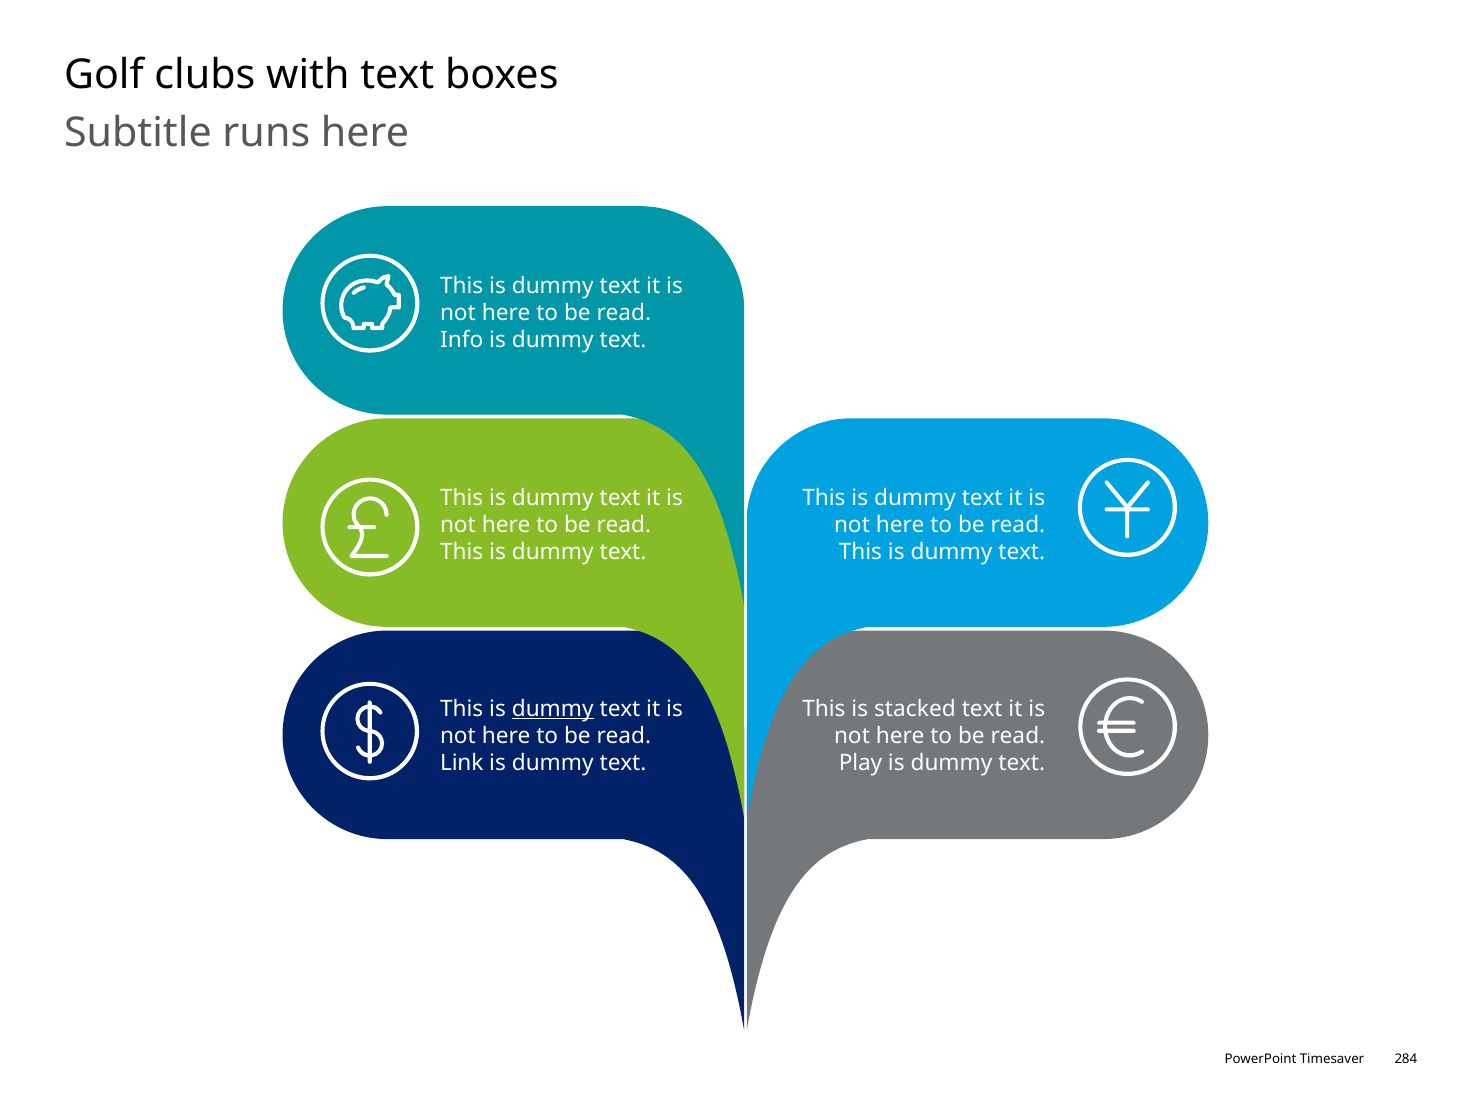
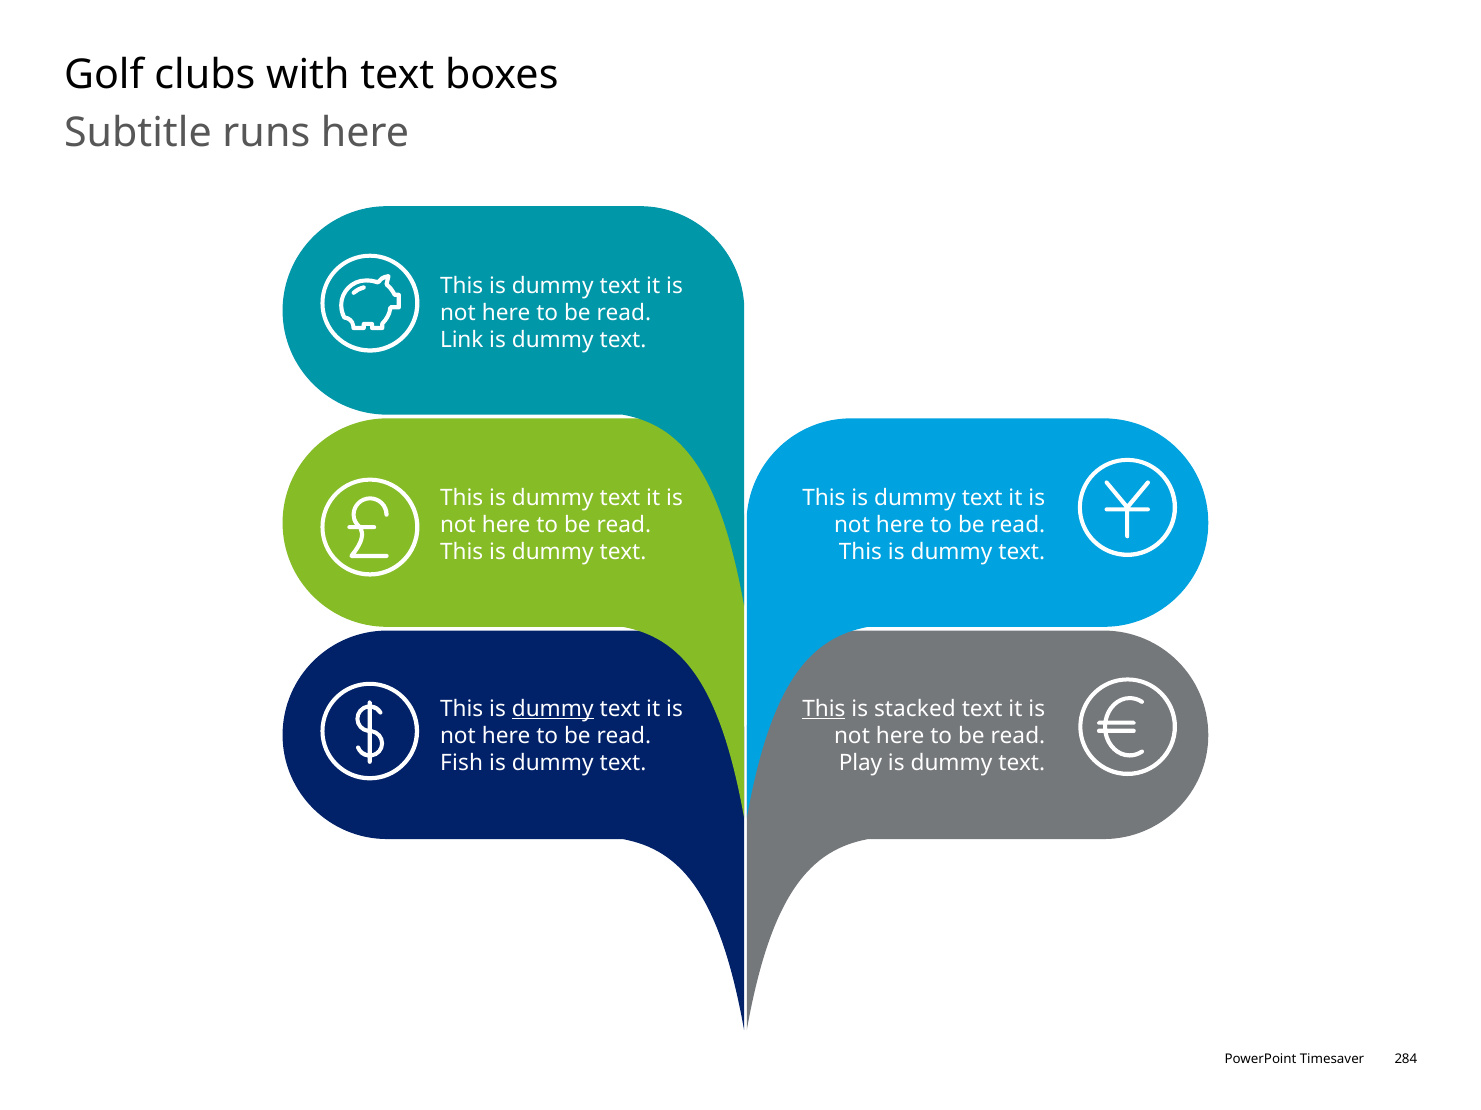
Info: Info -> Link
This at (824, 709) underline: none -> present
Link: Link -> Fish
